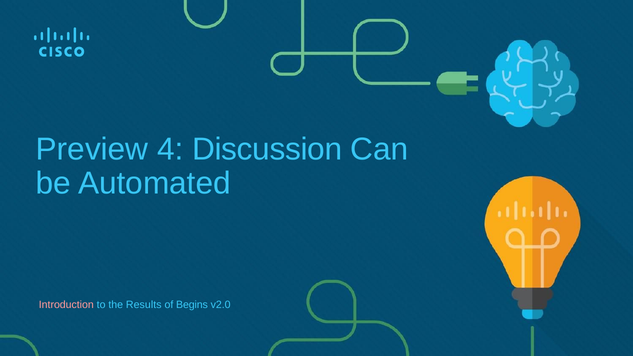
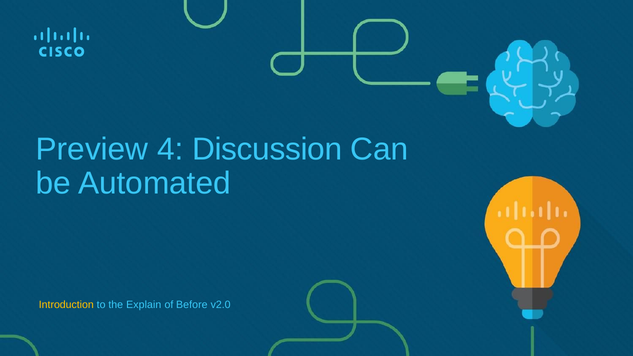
Introduction colour: pink -> yellow
Results: Results -> Explain
Begins: Begins -> Before
